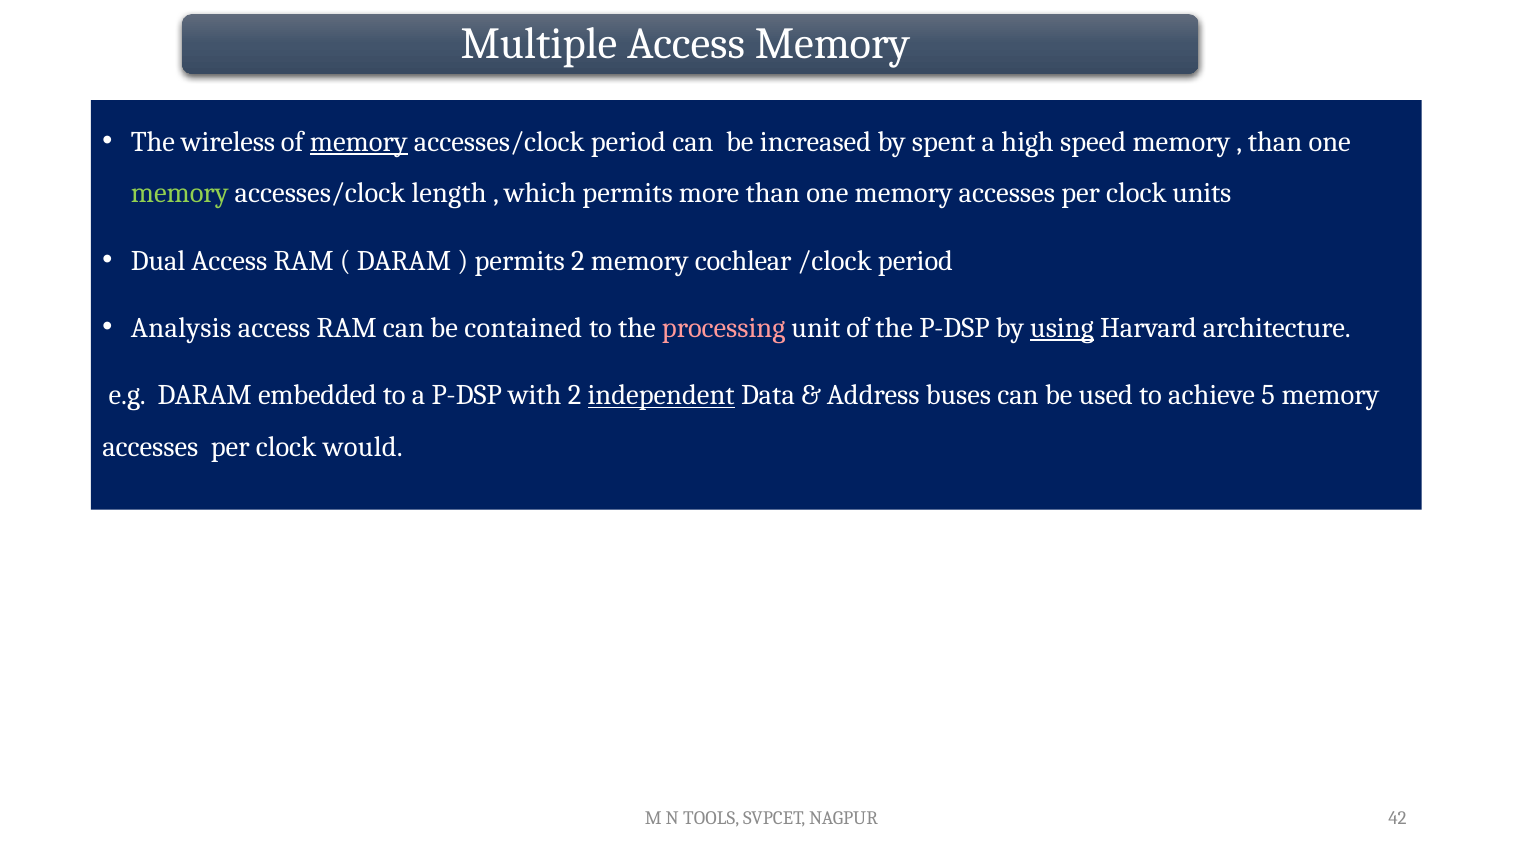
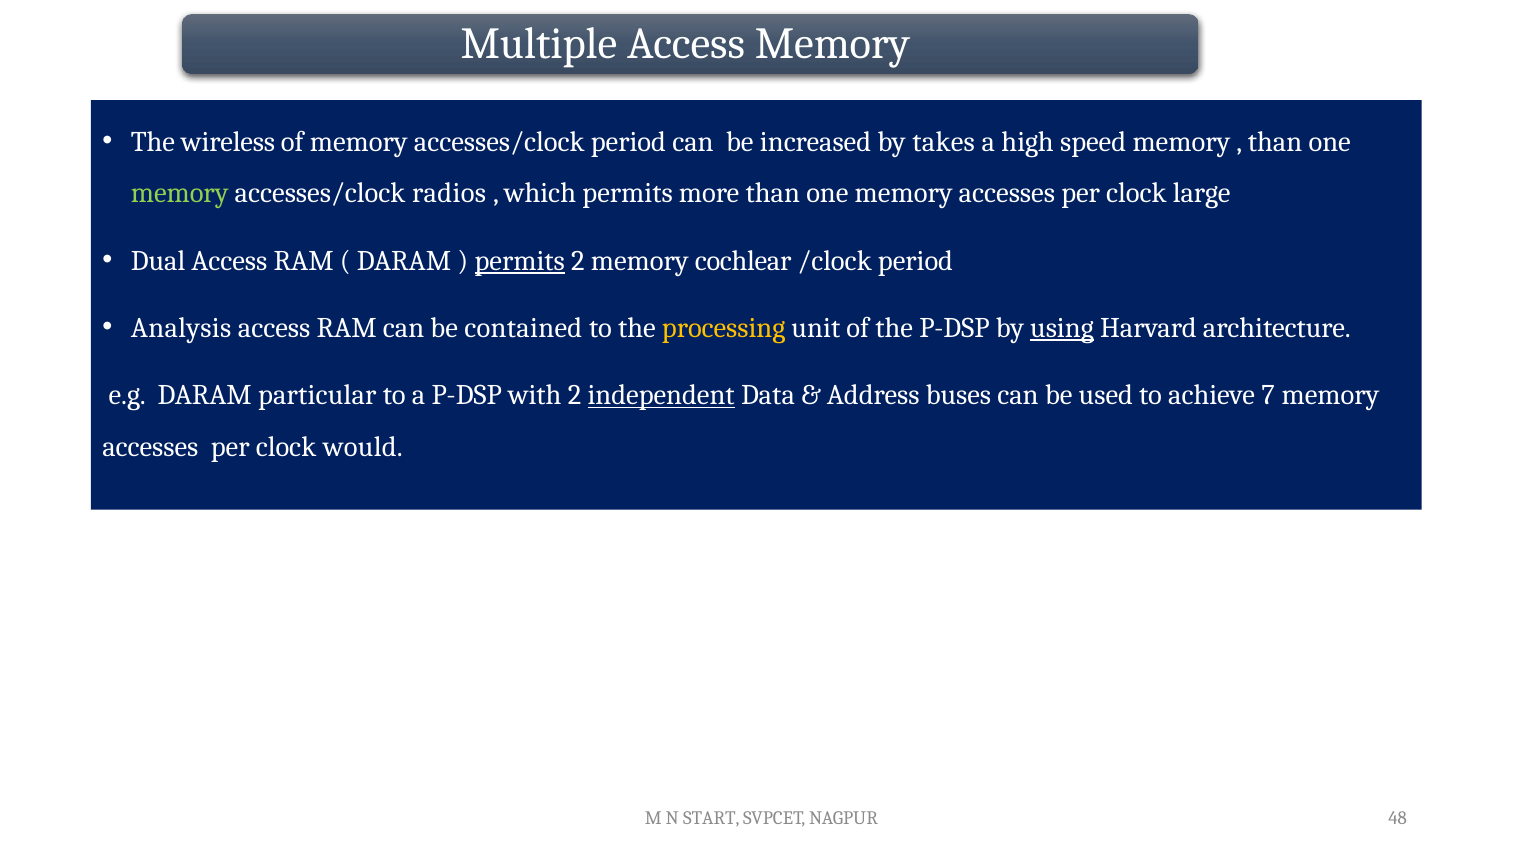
memory at (359, 142) underline: present -> none
spent: spent -> takes
length: length -> radios
units: units -> large
permits at (520, 261) underline: none -> present
processing colour: pink -> yellow
embedded: embedded -> particular
5: 5 -> 7
TOOLS: TOOLS -> START
42: 42 -> 48
